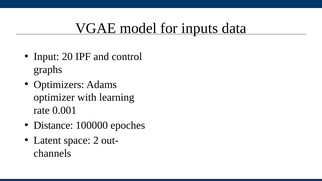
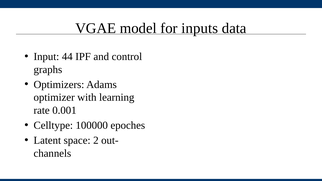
20: 20 -> 44
Distance: Distance -> Celltype
